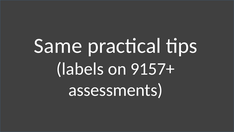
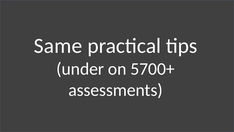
labels: labels -> under
9157+: 9157+ -> 5700+
